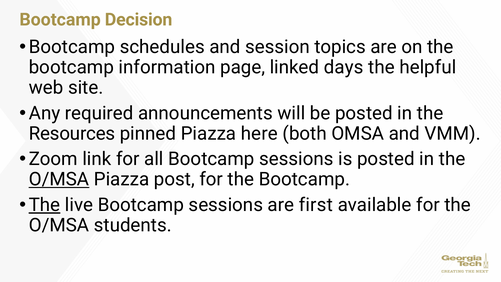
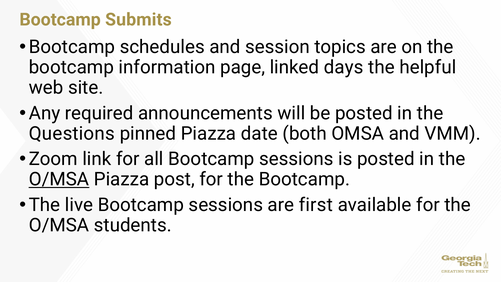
Decision: Decision -> Submits
Resources: Resources -> Questions
here: here -> date
The at (45, 205) underline: present -> none
